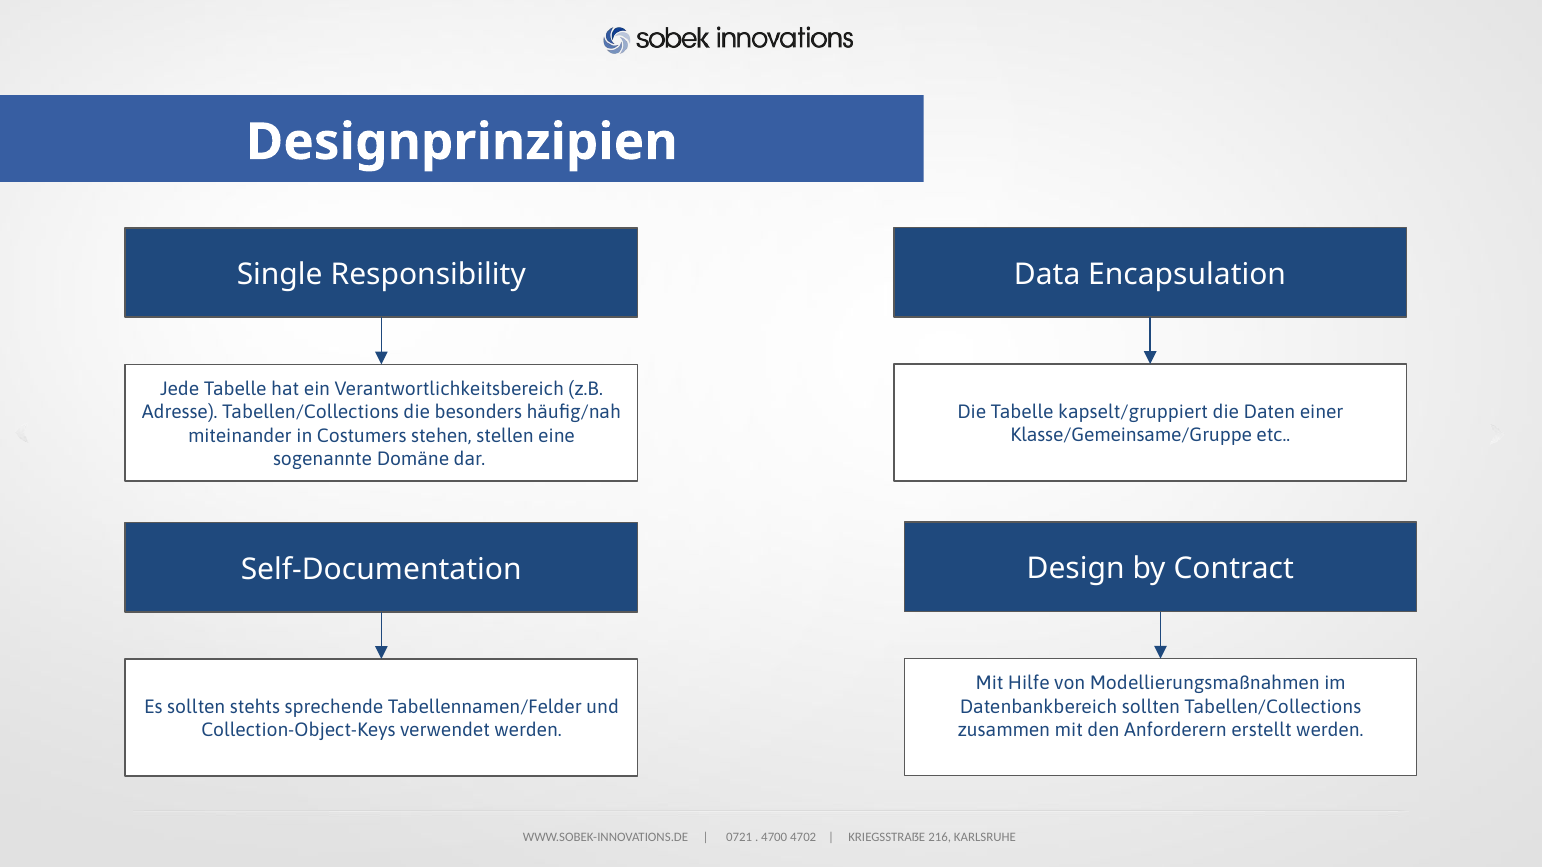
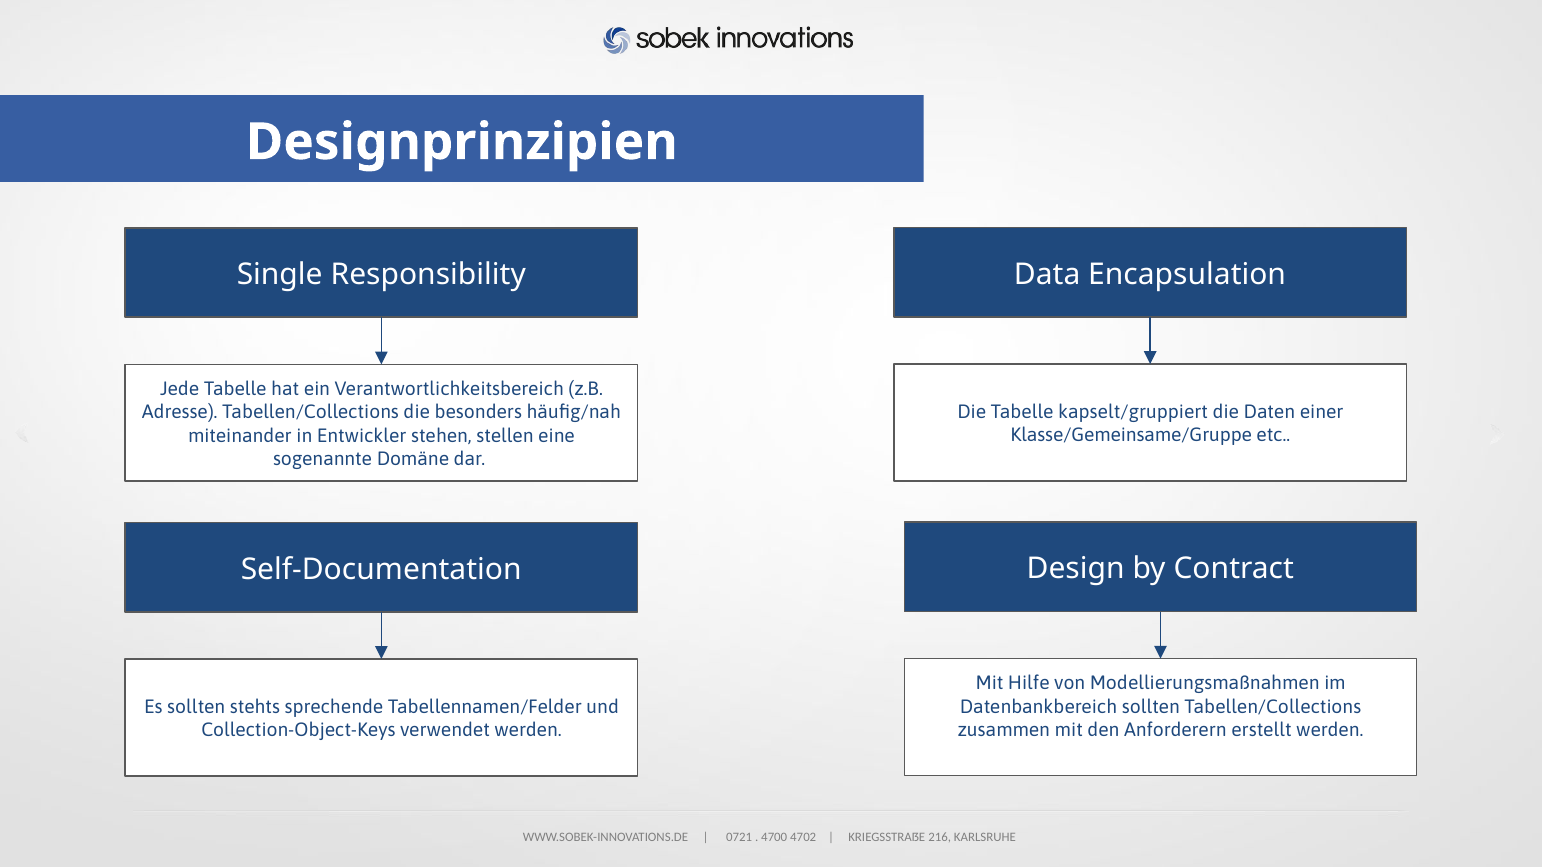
Costumers: Costumers -> Entwickler
